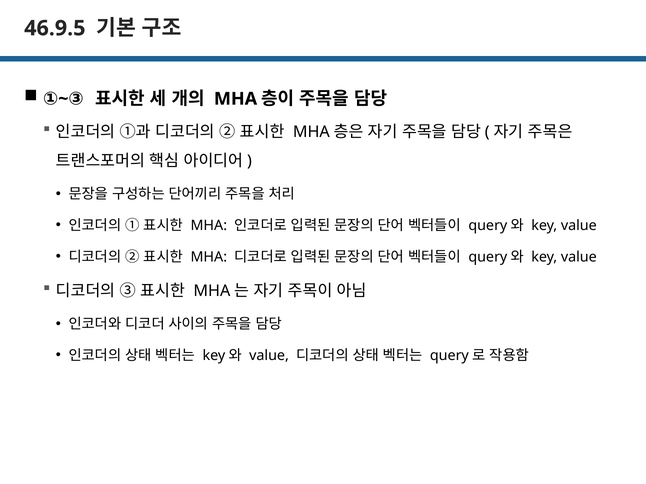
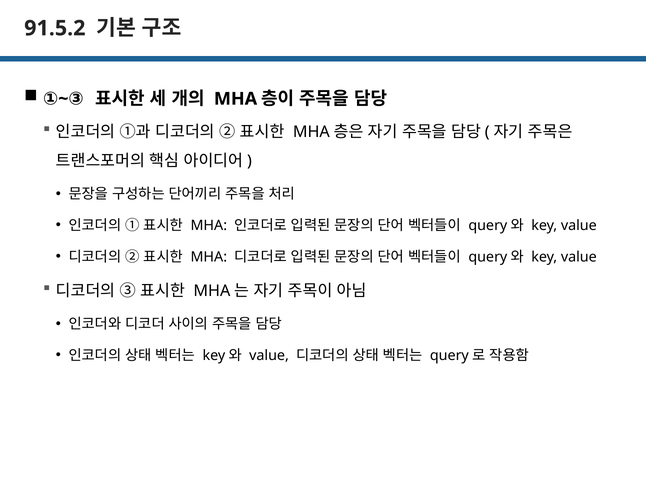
46.9.5: 46.9.5 -> 91.5.2
